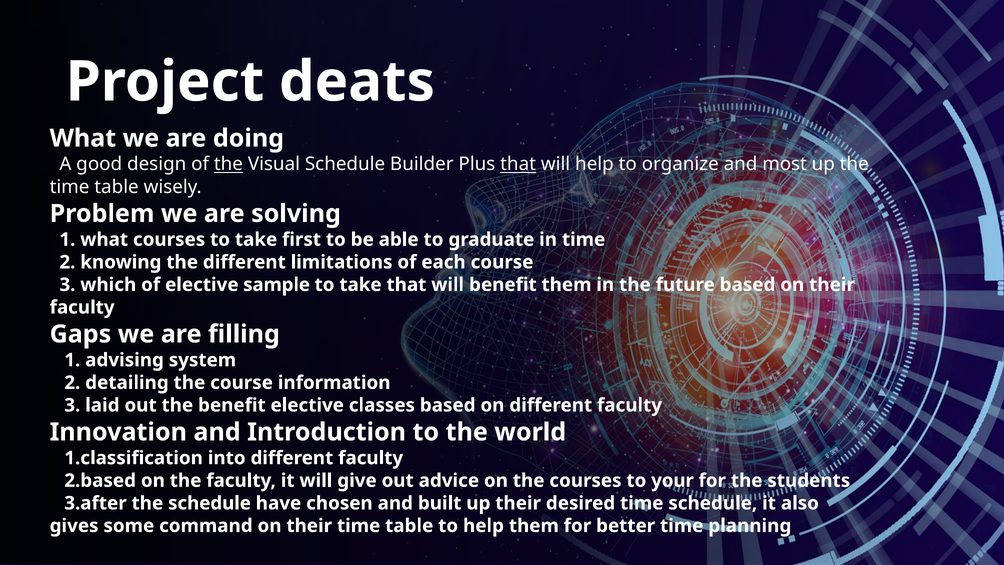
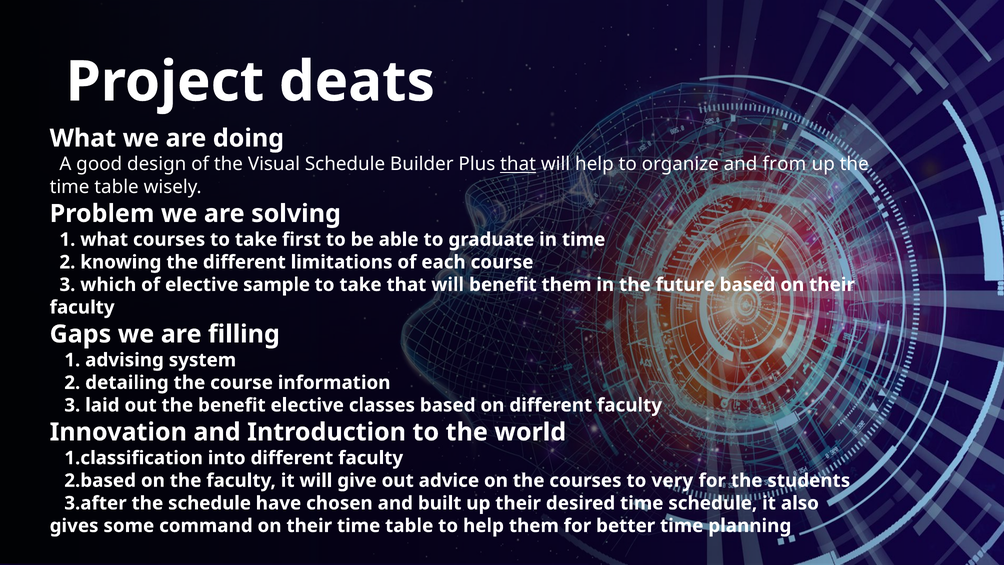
the at (228, 164) underline: present -> none
most: most -> from
your: your -> very
